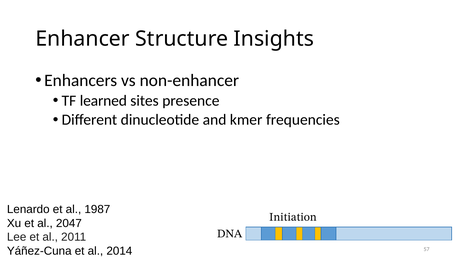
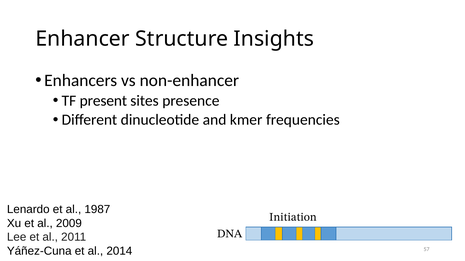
learned: learned -> present
2047: 2047 -> 2009
